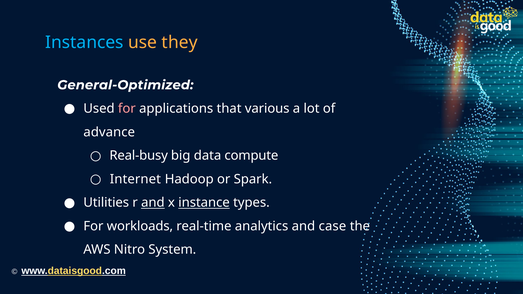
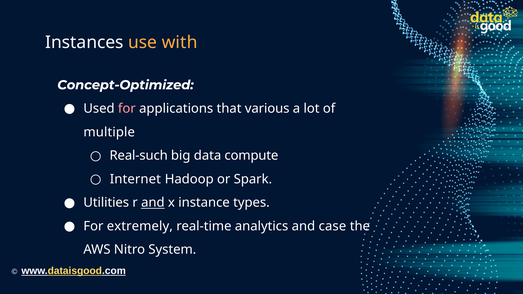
Instances colour: light blue -> white
they: they -> with
General-Optimized: General-Optimized -> Concept-Optimized
advance: advance -> multiple
Real-busy: Real-busy -> Real-such
instance underline: present -> none
workloads: workloads -> extremely
